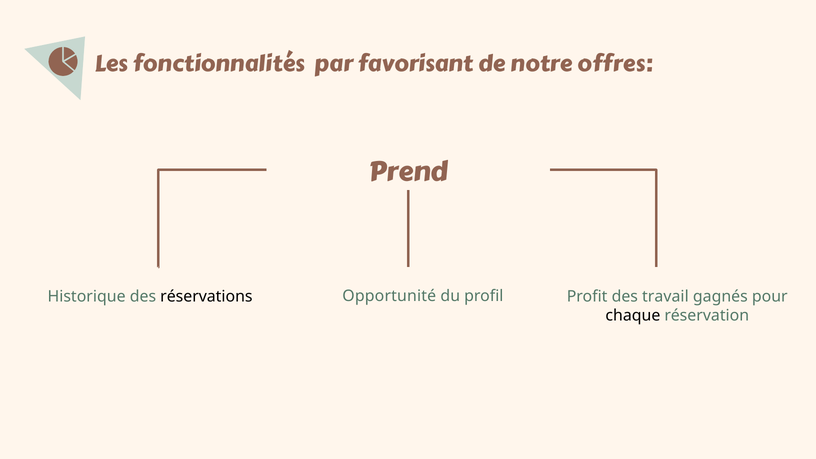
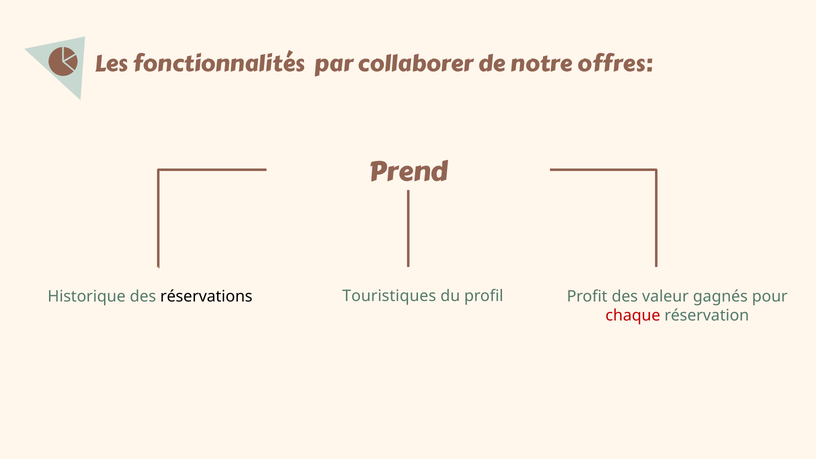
favorisant: favorisant -> collaborer
Opportunité: Opportunité -> Touristiques
travail: travail -> valeur
chaque colour: black -> red
